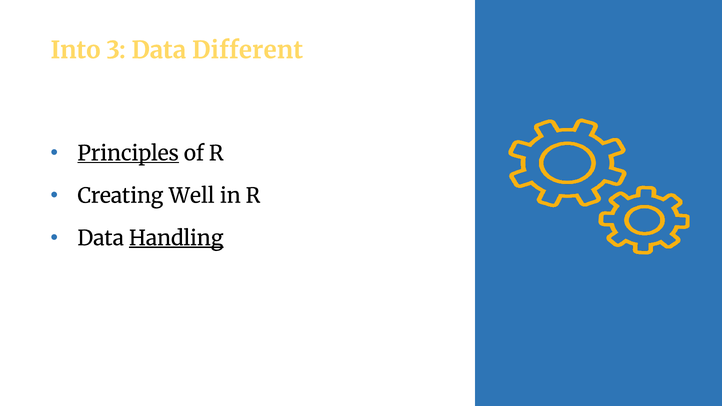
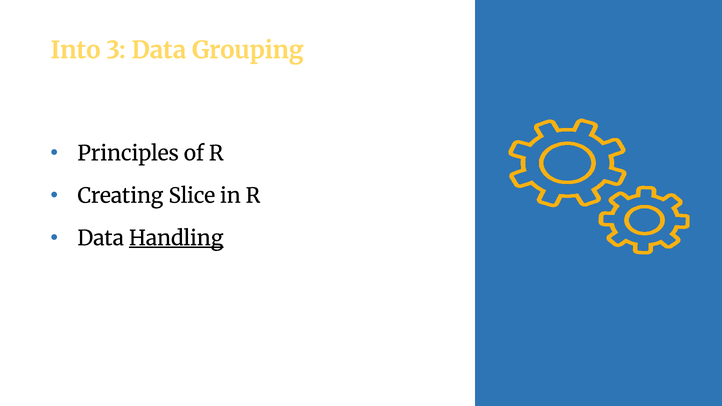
Different: Different -> Grouping
Principles underline: present -> none
Well: Well -> Slice
